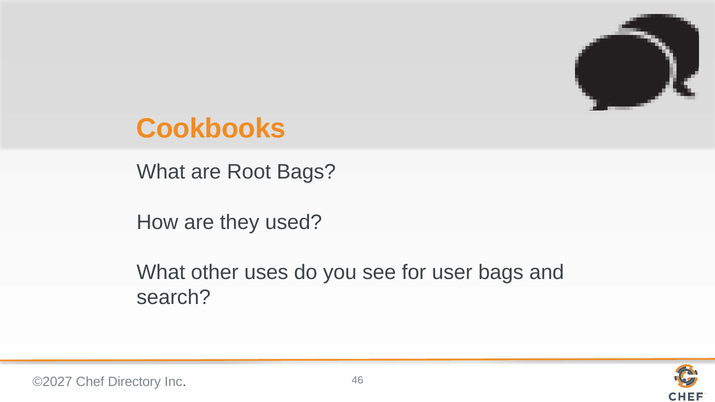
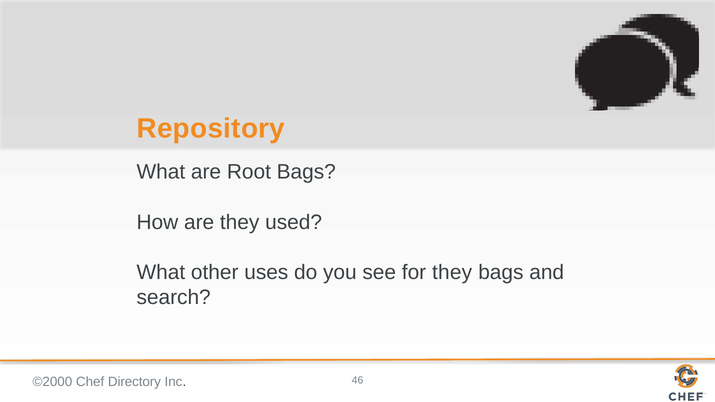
Cookbooks: Cookbooks -> Repository
for user: user -> they
©2027: ©2027 -> ©2000
